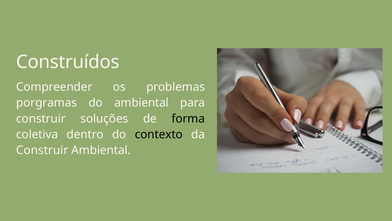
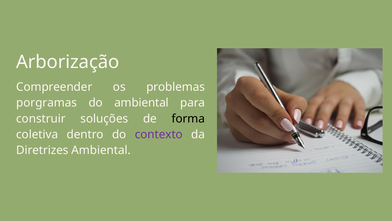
Construídos: Construídos -> Arborização
contexto colour: black -> purple
Construir at (42, 150): Construir -> Diretrizes
